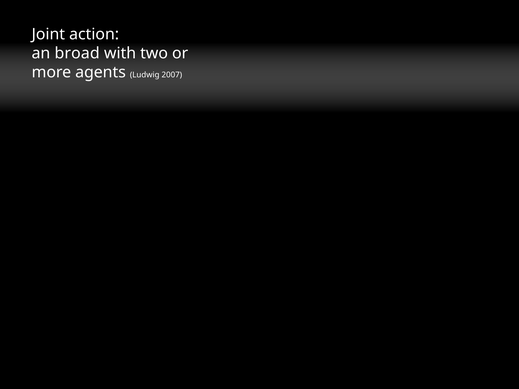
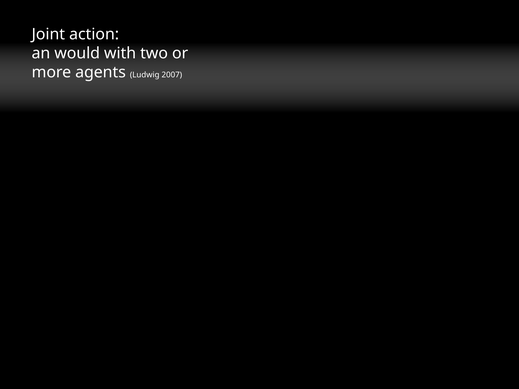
broad: broad -> would
